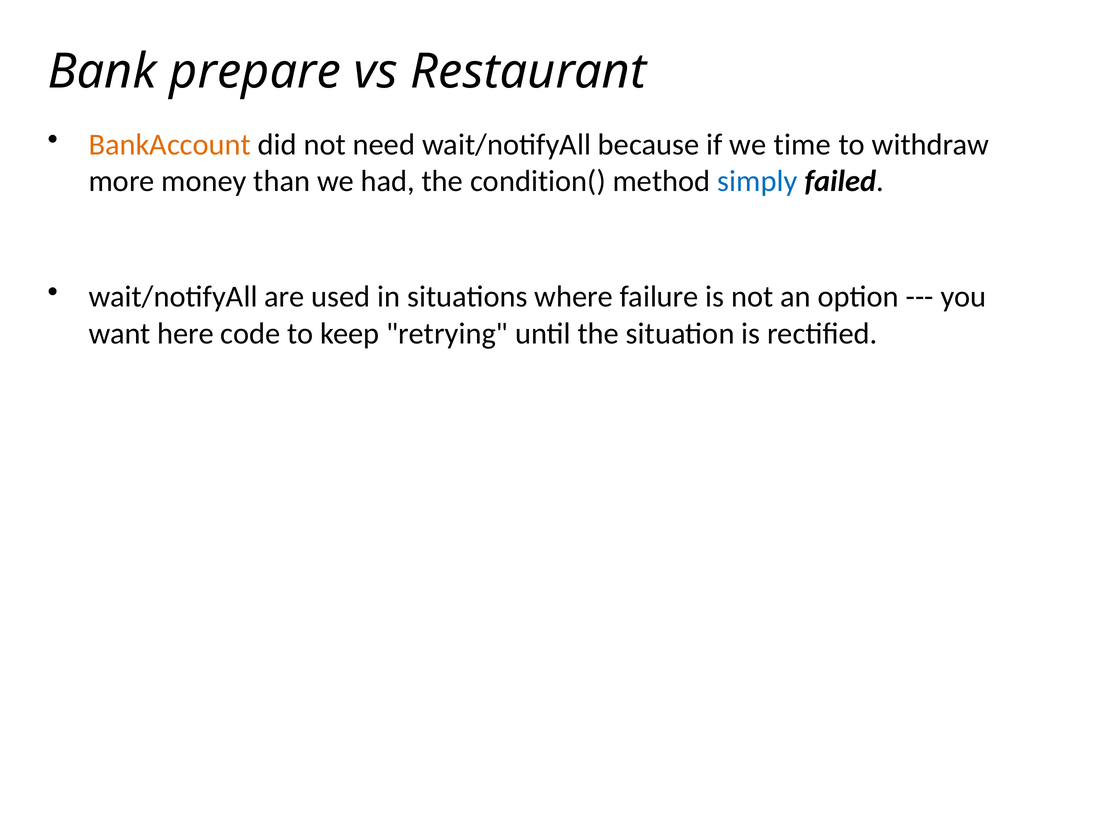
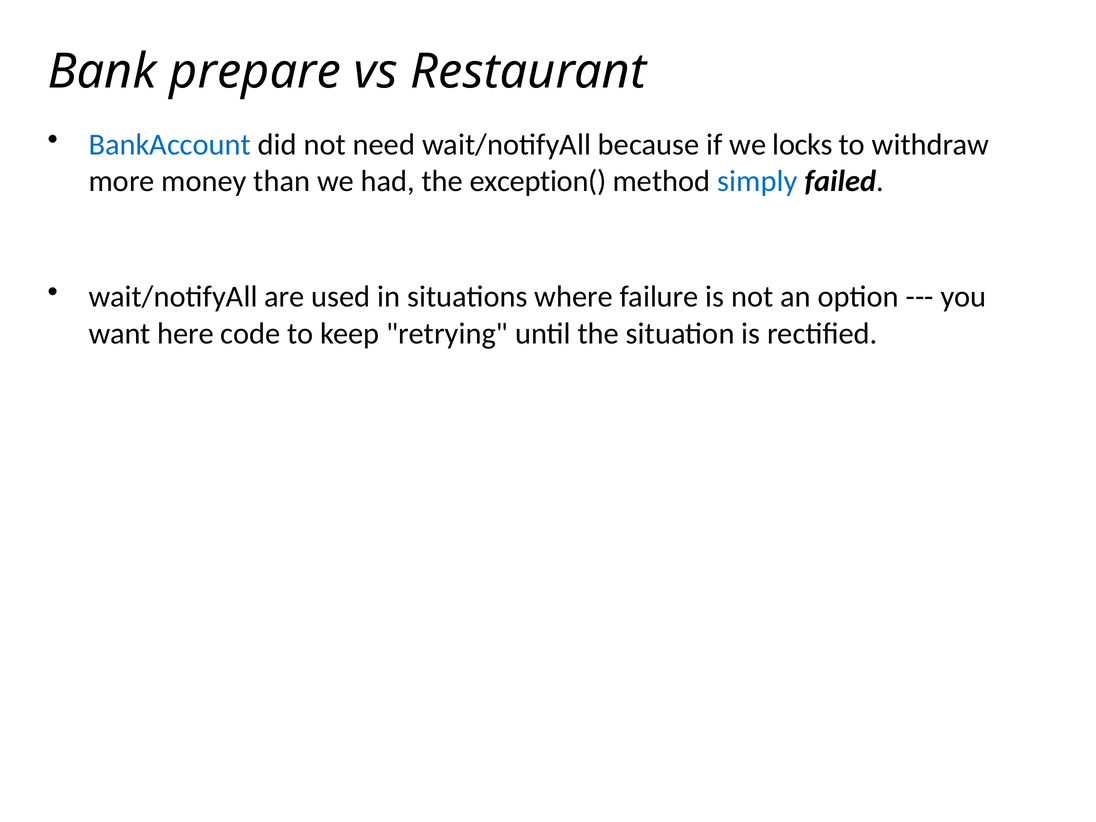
BankAccount colour: orange -> blue
time: time -> locks
condition(: condition( -> exception(
